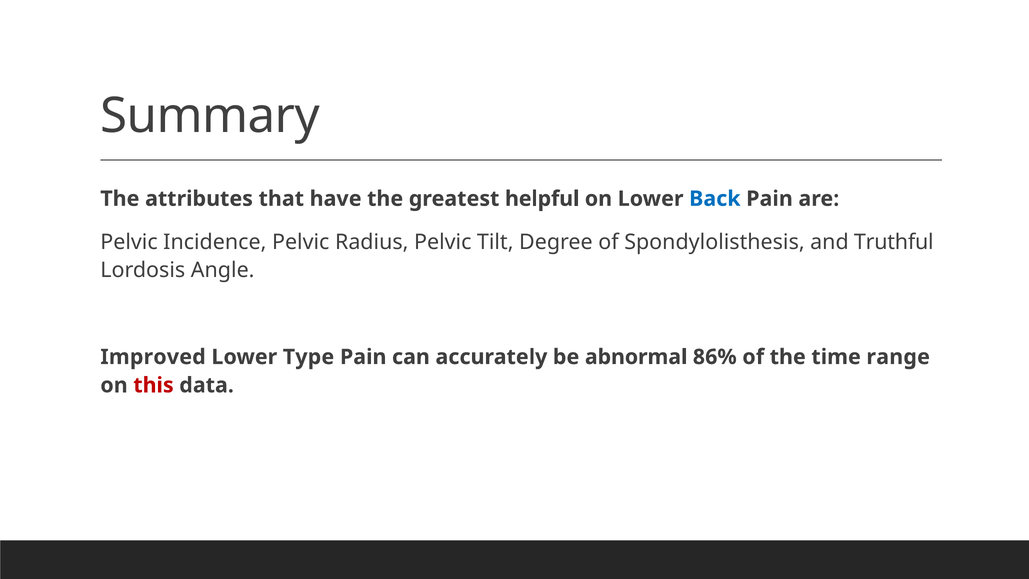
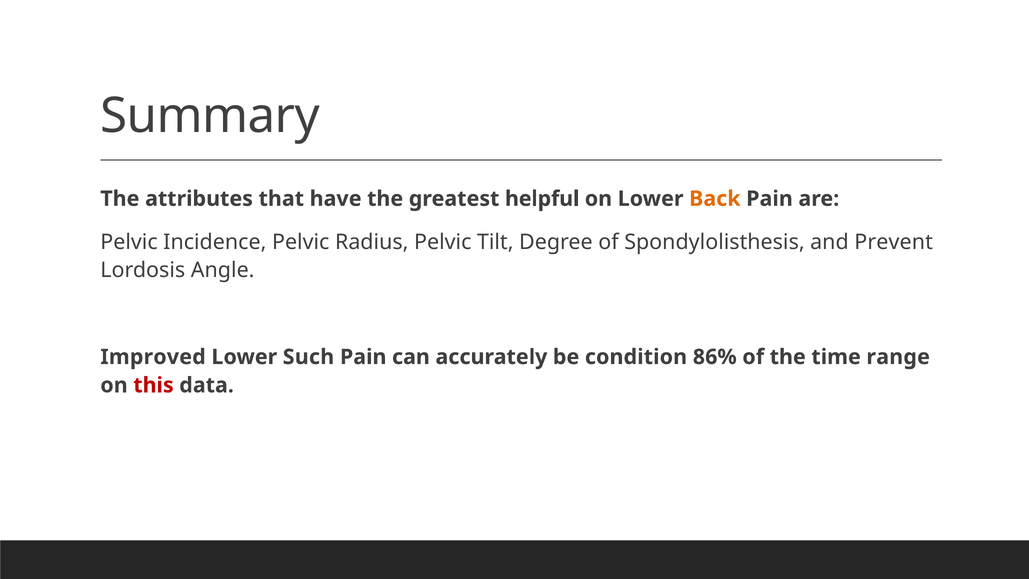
Back colour: blue -> orange
Truthful: Truthful -> Prevent
Type: Type -> Such
abnormal: abnormal -> condition
